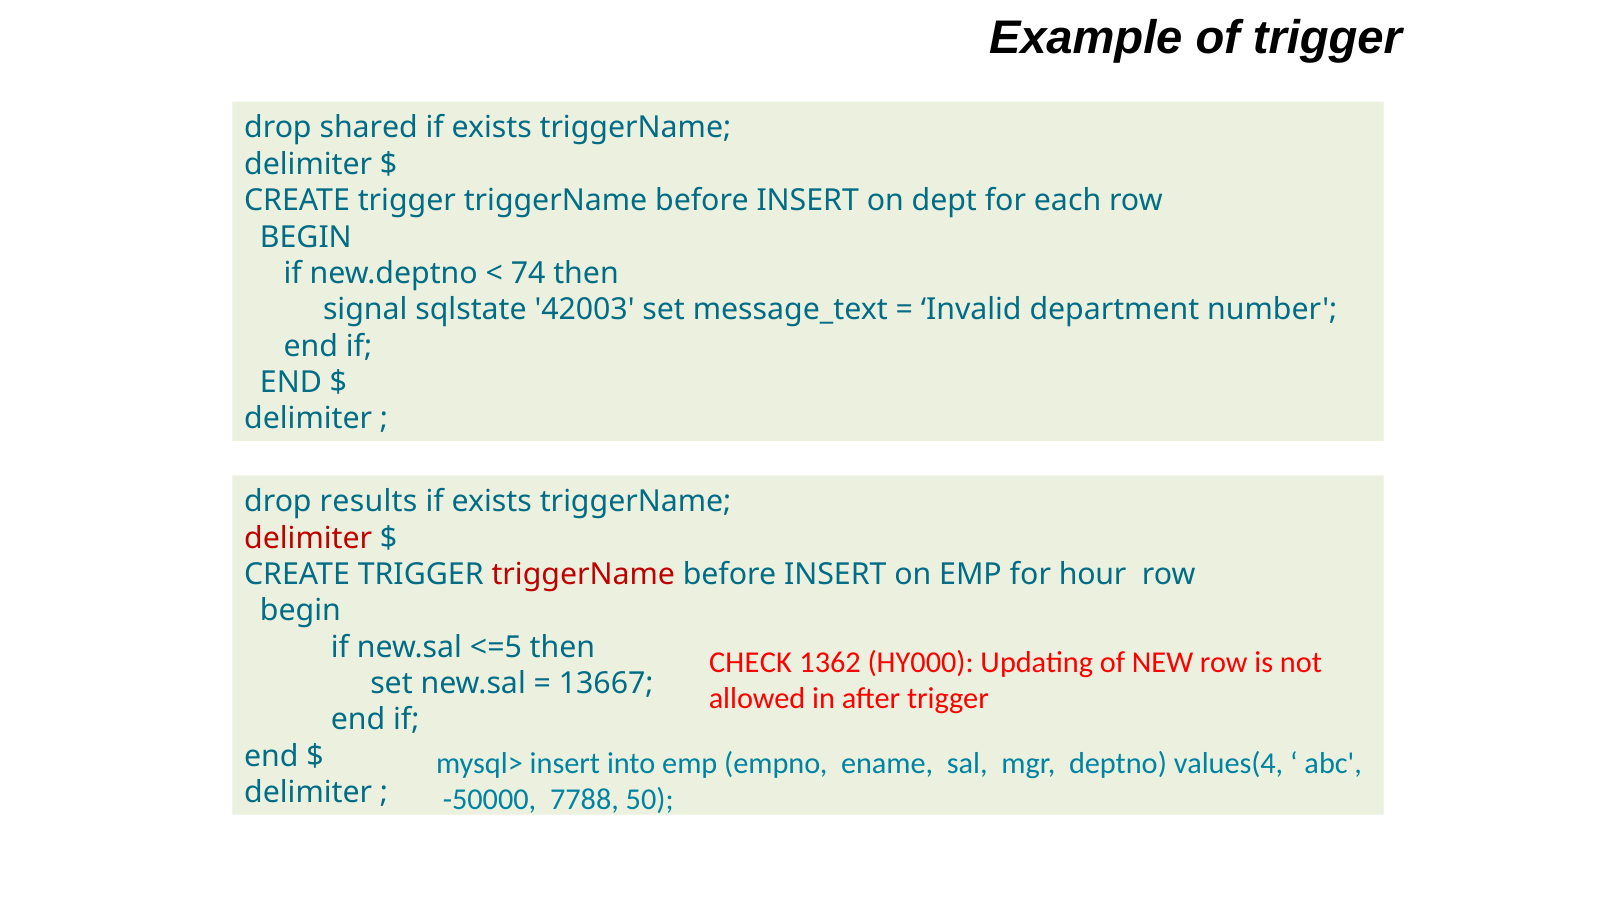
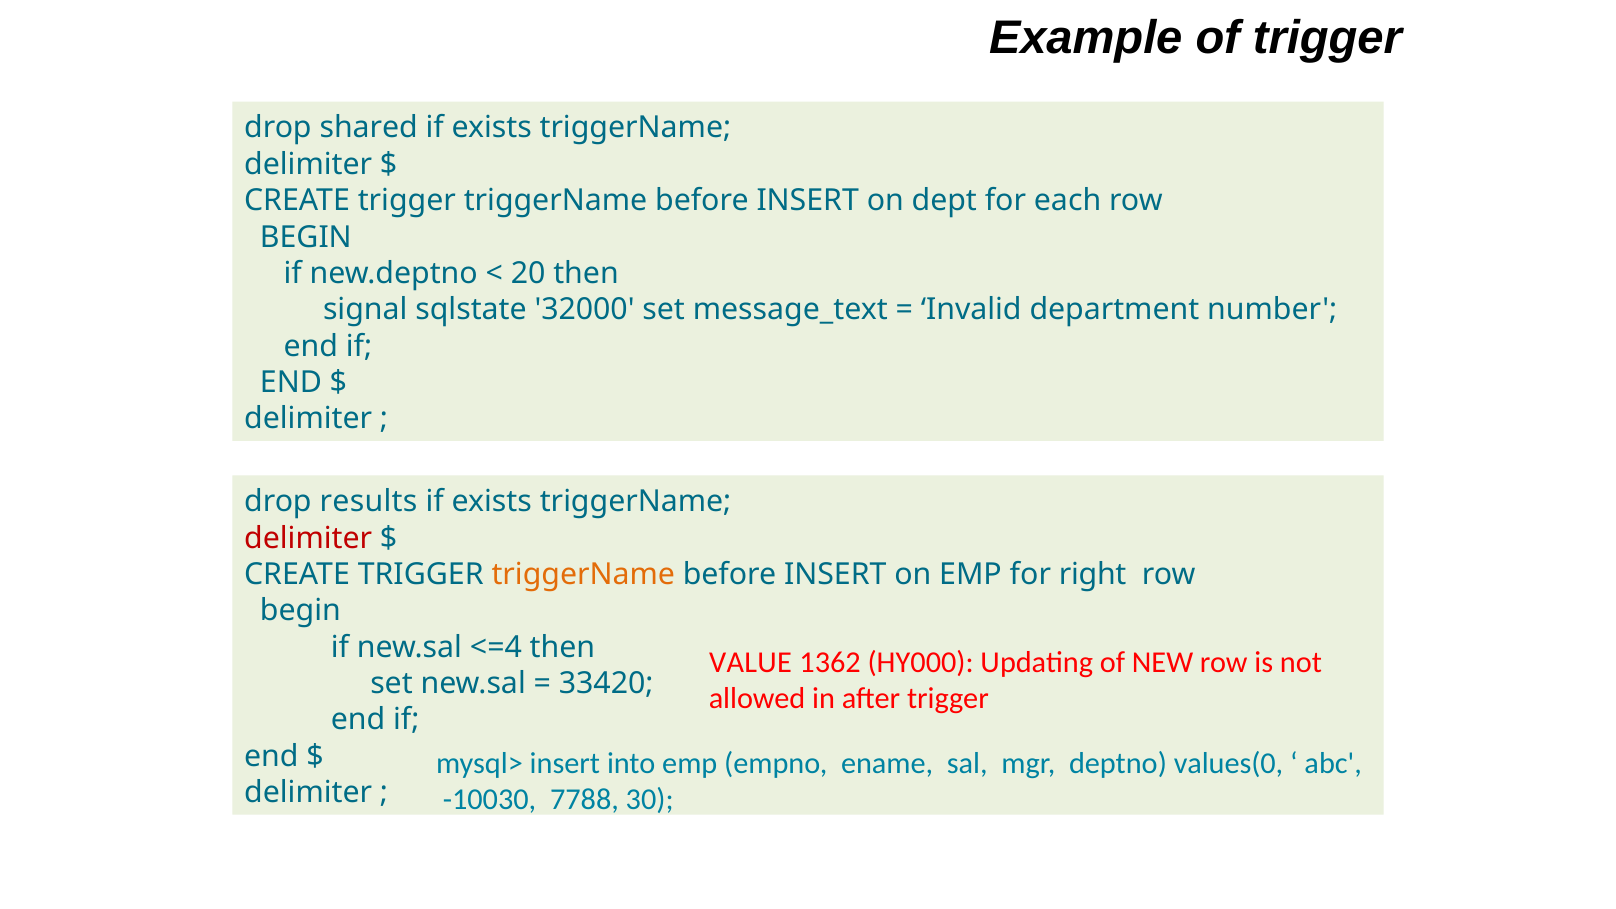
74: 74 -> 20
42003: 42003 -> 32000
triggerName at (583, 574) colour: red -> orange
hour: hour -> right
<=5: <=5 -> <=4
CHECK: CHECK -> VALUE
13667: 13667 -> 33420
values(4: values(4 -> values(0
-50000: -50000 -> -10030
50: 50 -> 30
